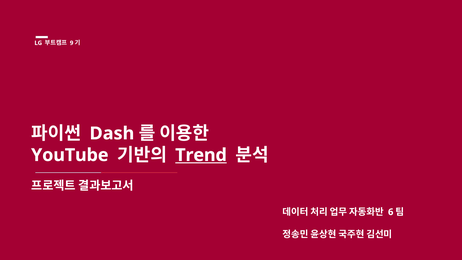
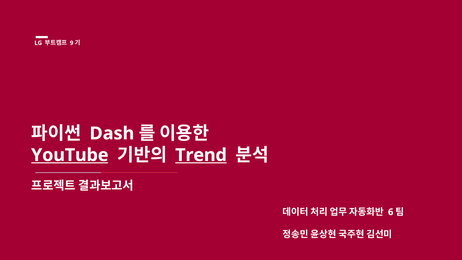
YouTube underline: none -> present
